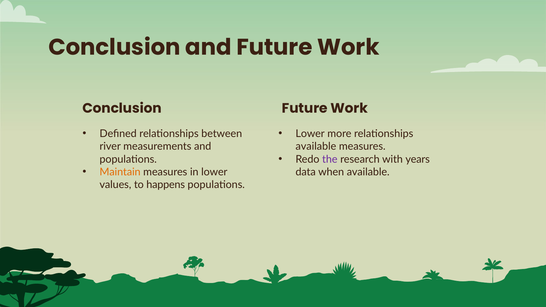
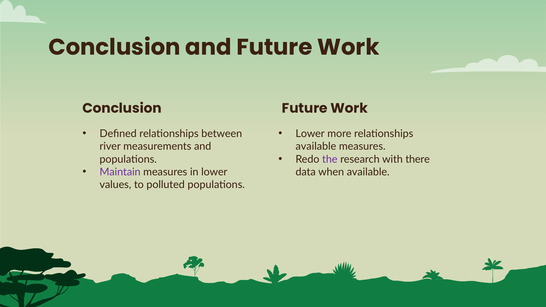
years: years -> there
Maintain colour: orange -> purple
happens: happens -> polluted
